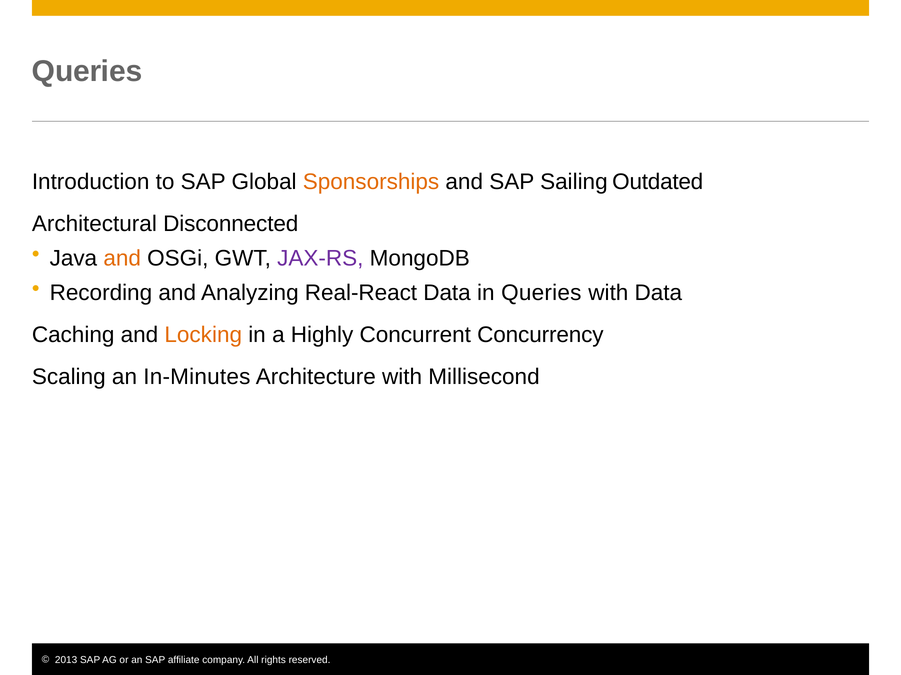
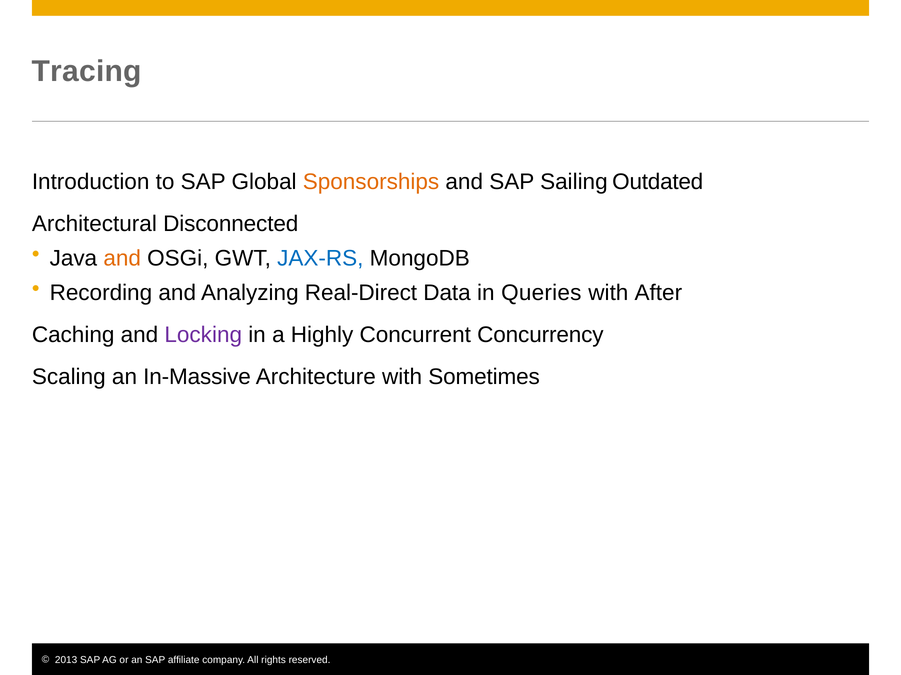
Queries at (87, 71): Queries -> Tracing
JAX-RS colour: purple -> blue
Real-React: Real-React -> Real-Direct
with Data: Data -> After
Locking colour: orange -> purple
In-Minutes: In-Minutes -> In-Massive
Millisecond: Millisecond -> Sometimes
